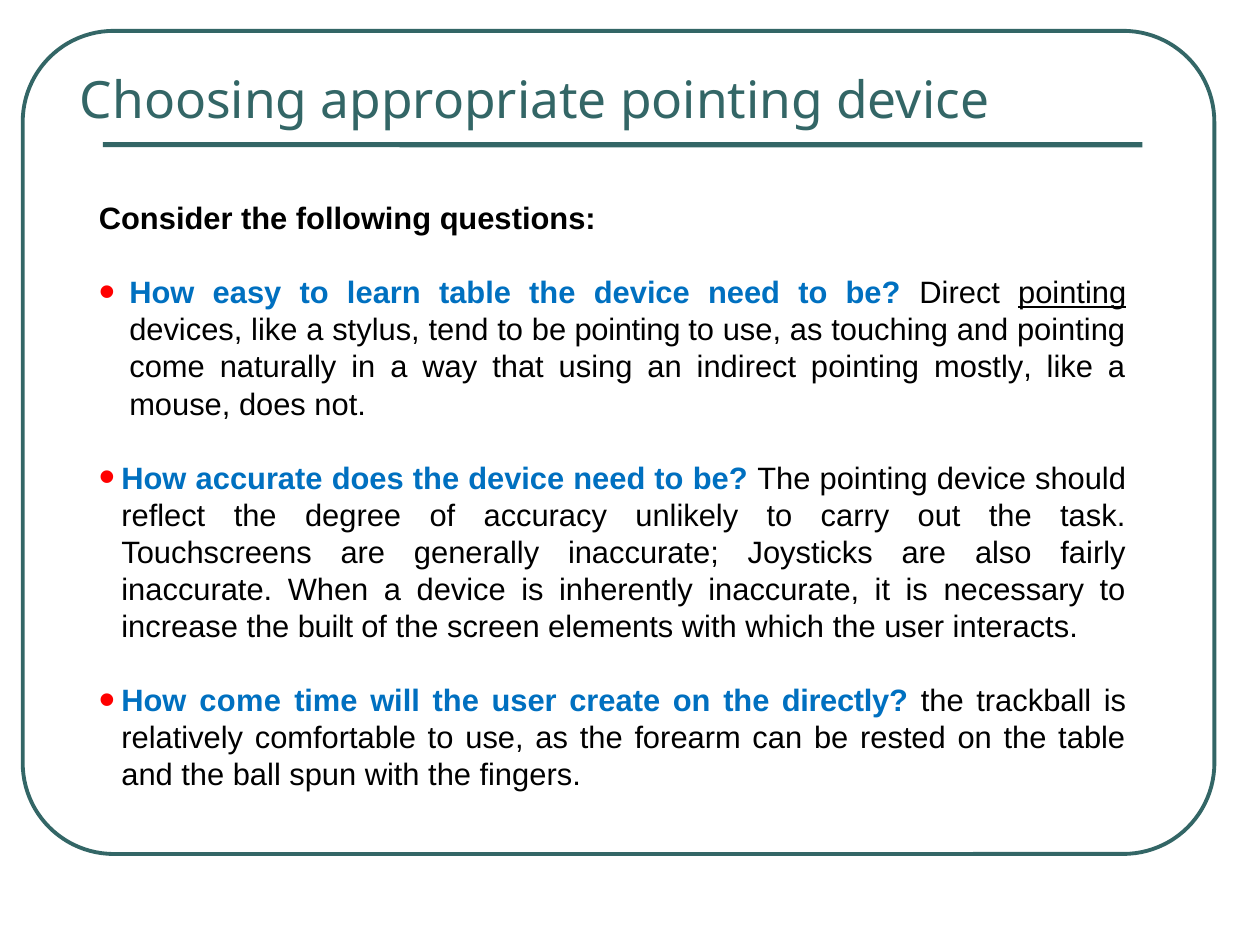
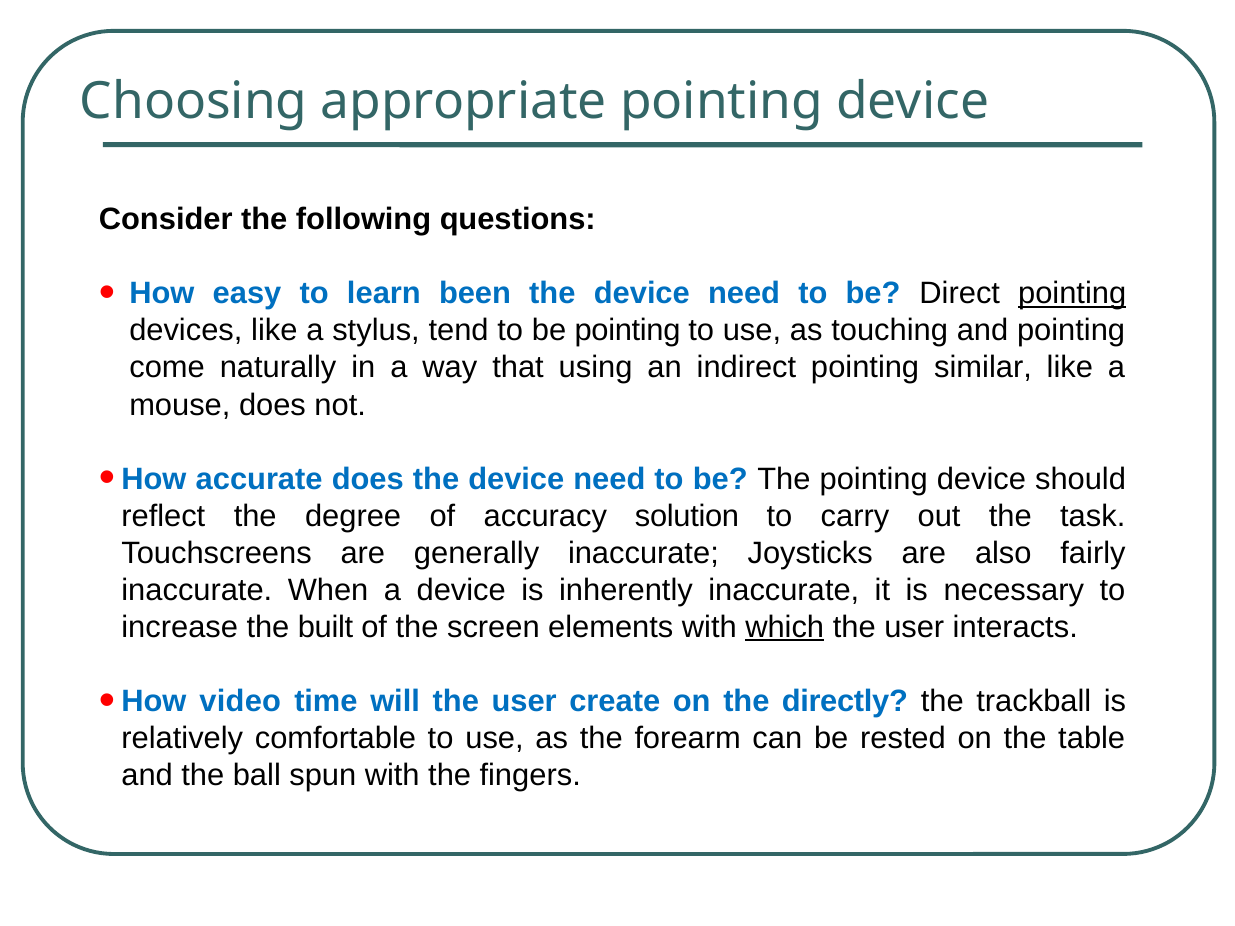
learn table: table -> been
mostly: mostly -> similar
unlikely: unlikely -> solution
which underline: none -> present
How come: come -> video
